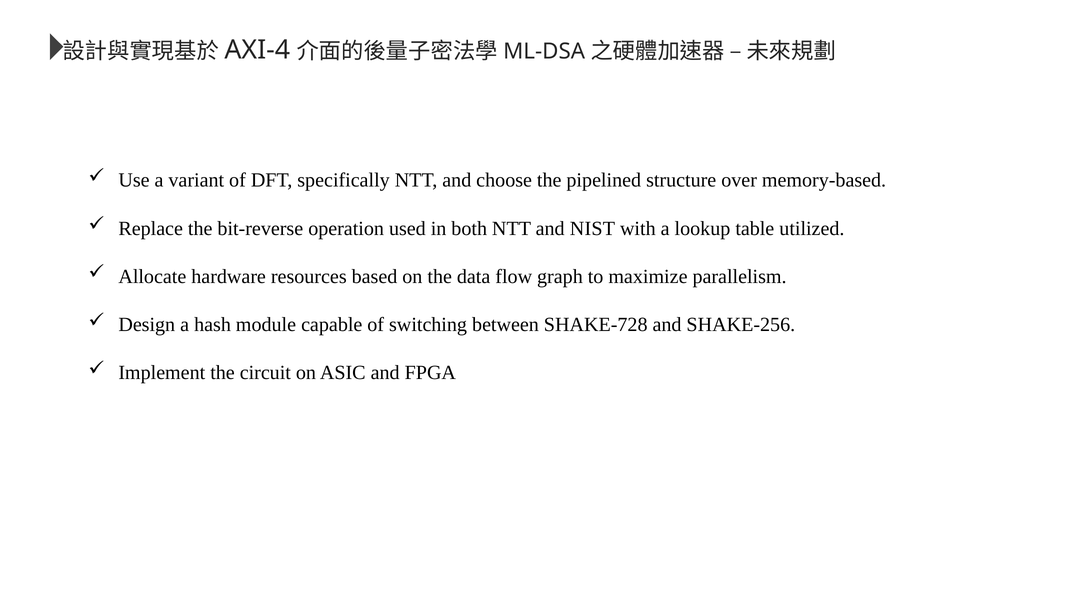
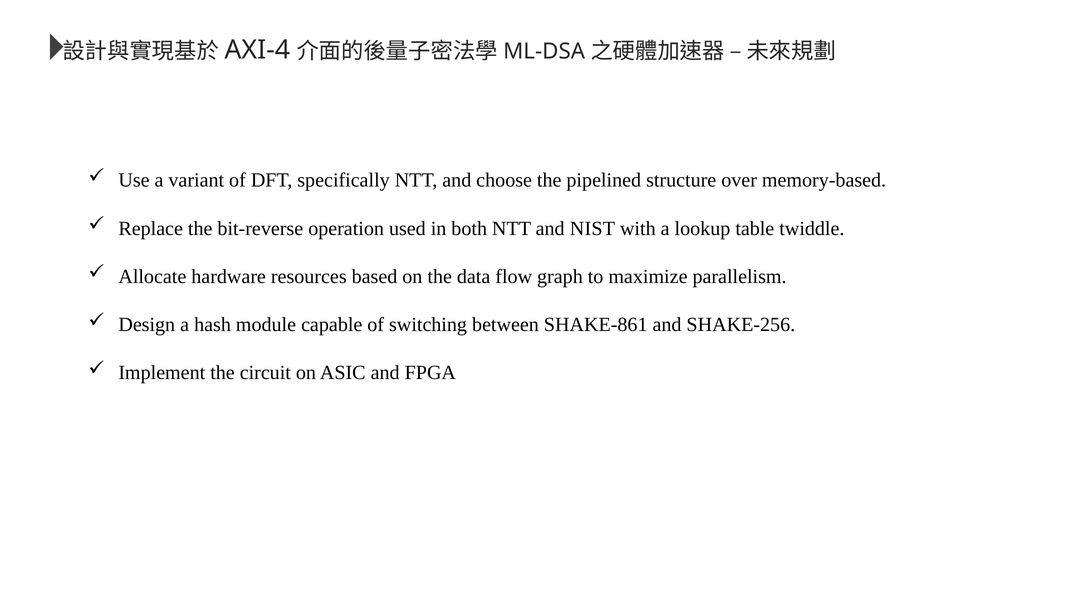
utilized: utilized -> twiddle
SHAKE-728: SHAKE-728 -> SHAKE-861
